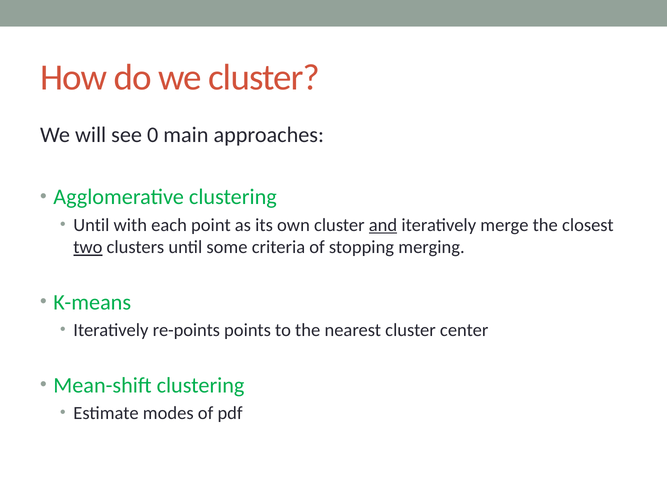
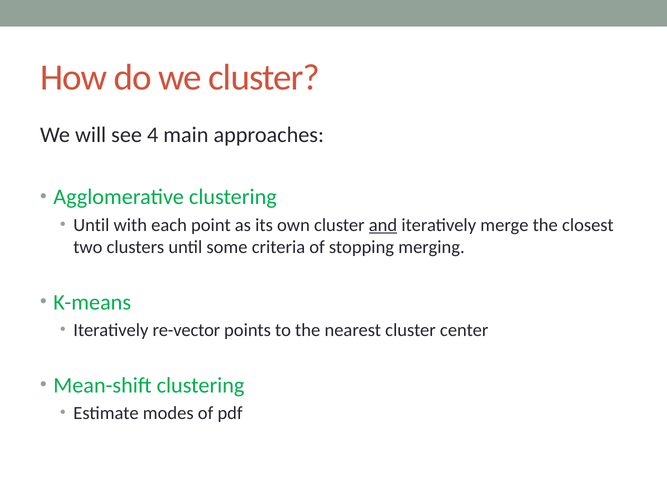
0: 0 -> 4
two underline: present -> none
re-points: re-points -> re-vector
